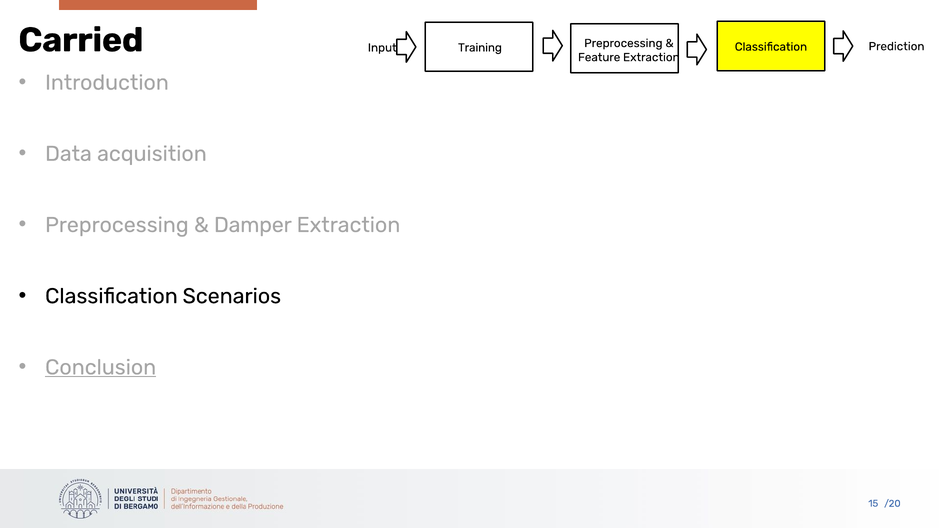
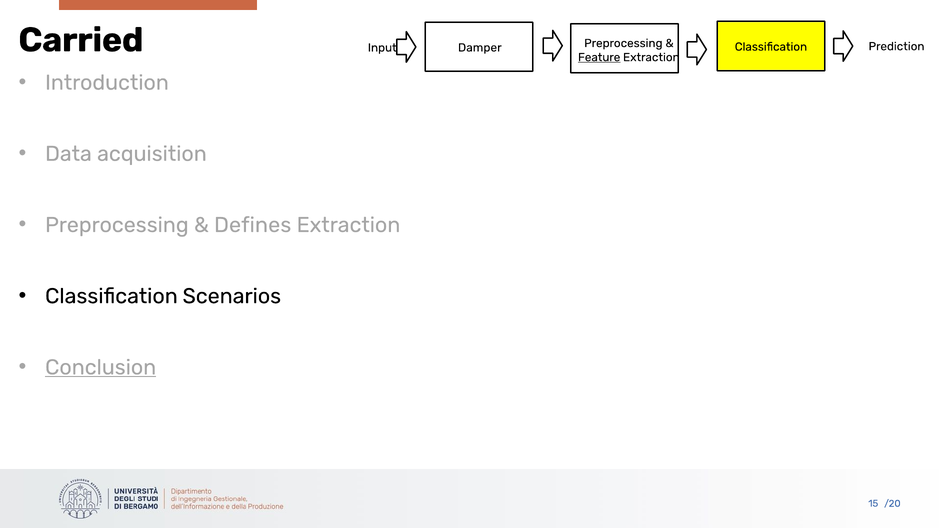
Training: Training -> Damper
Feature underline: none -> present
Damper: Damper -> Defines
